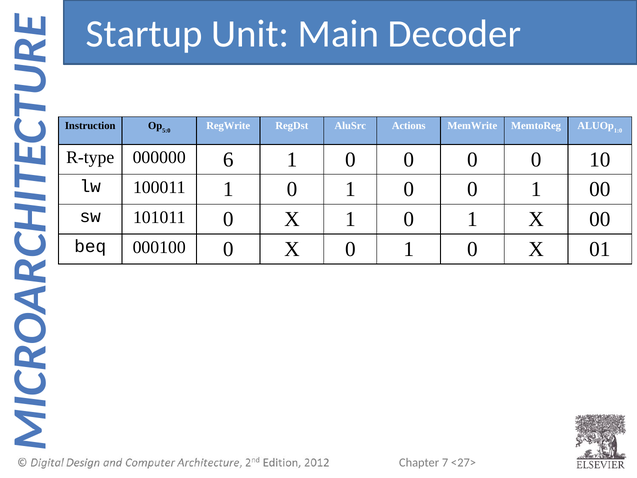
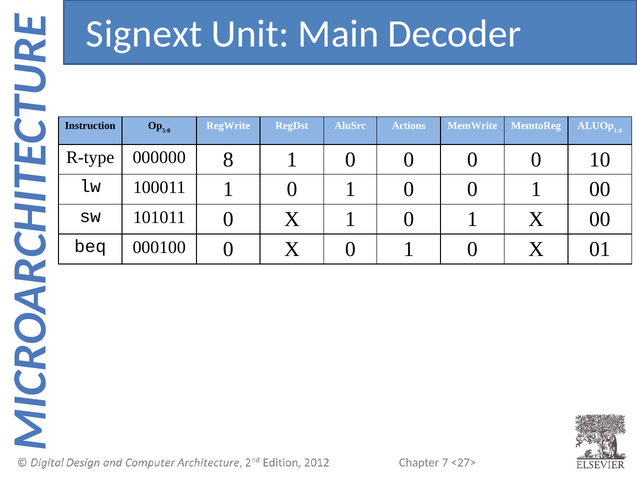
Startup: Startup -> Signext
6: 6 -> 8
